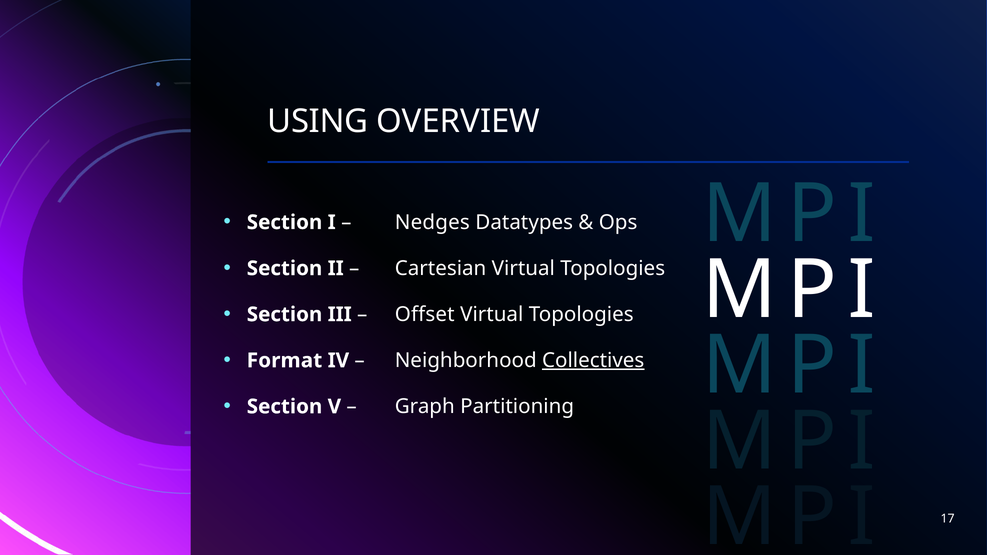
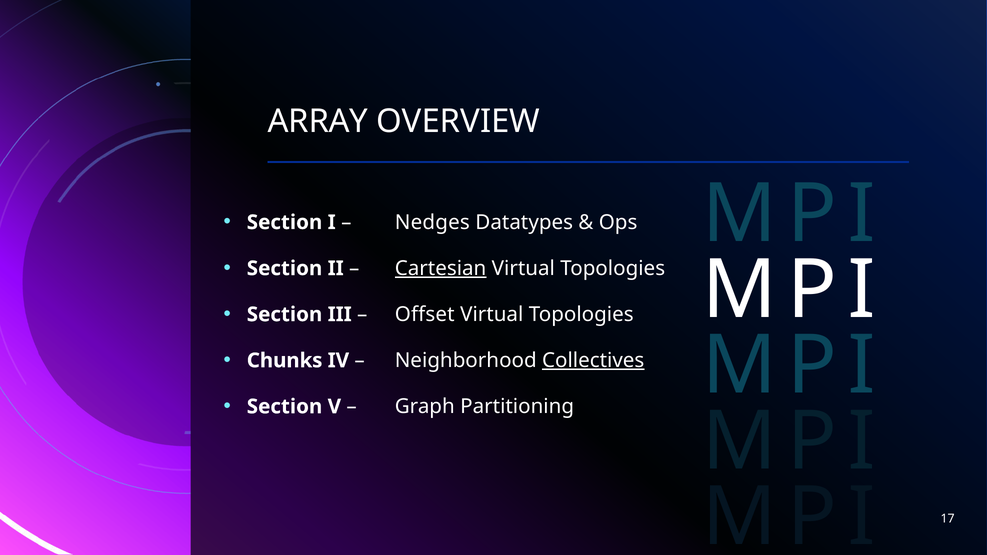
USING: USING -> ARRAY
Cartesian underline: none -> present
Format: Format -> Chunks
